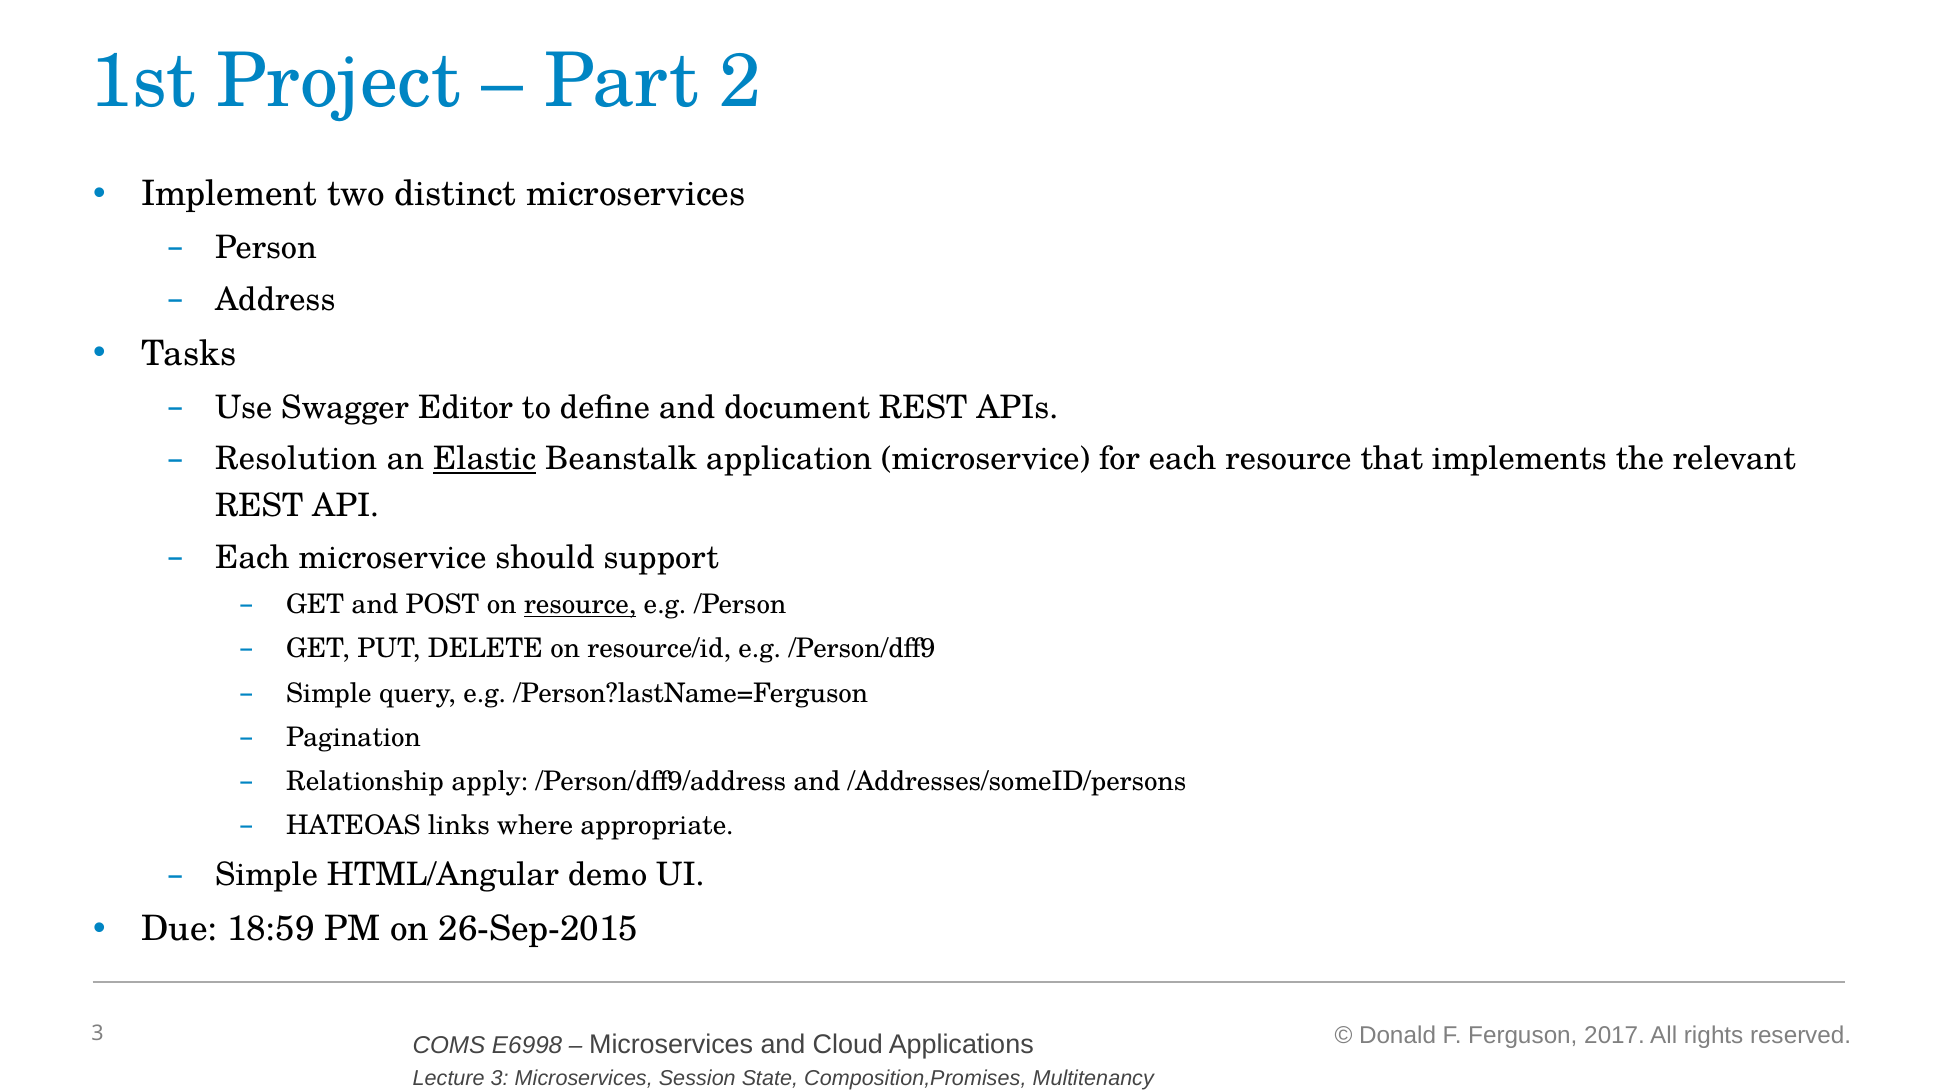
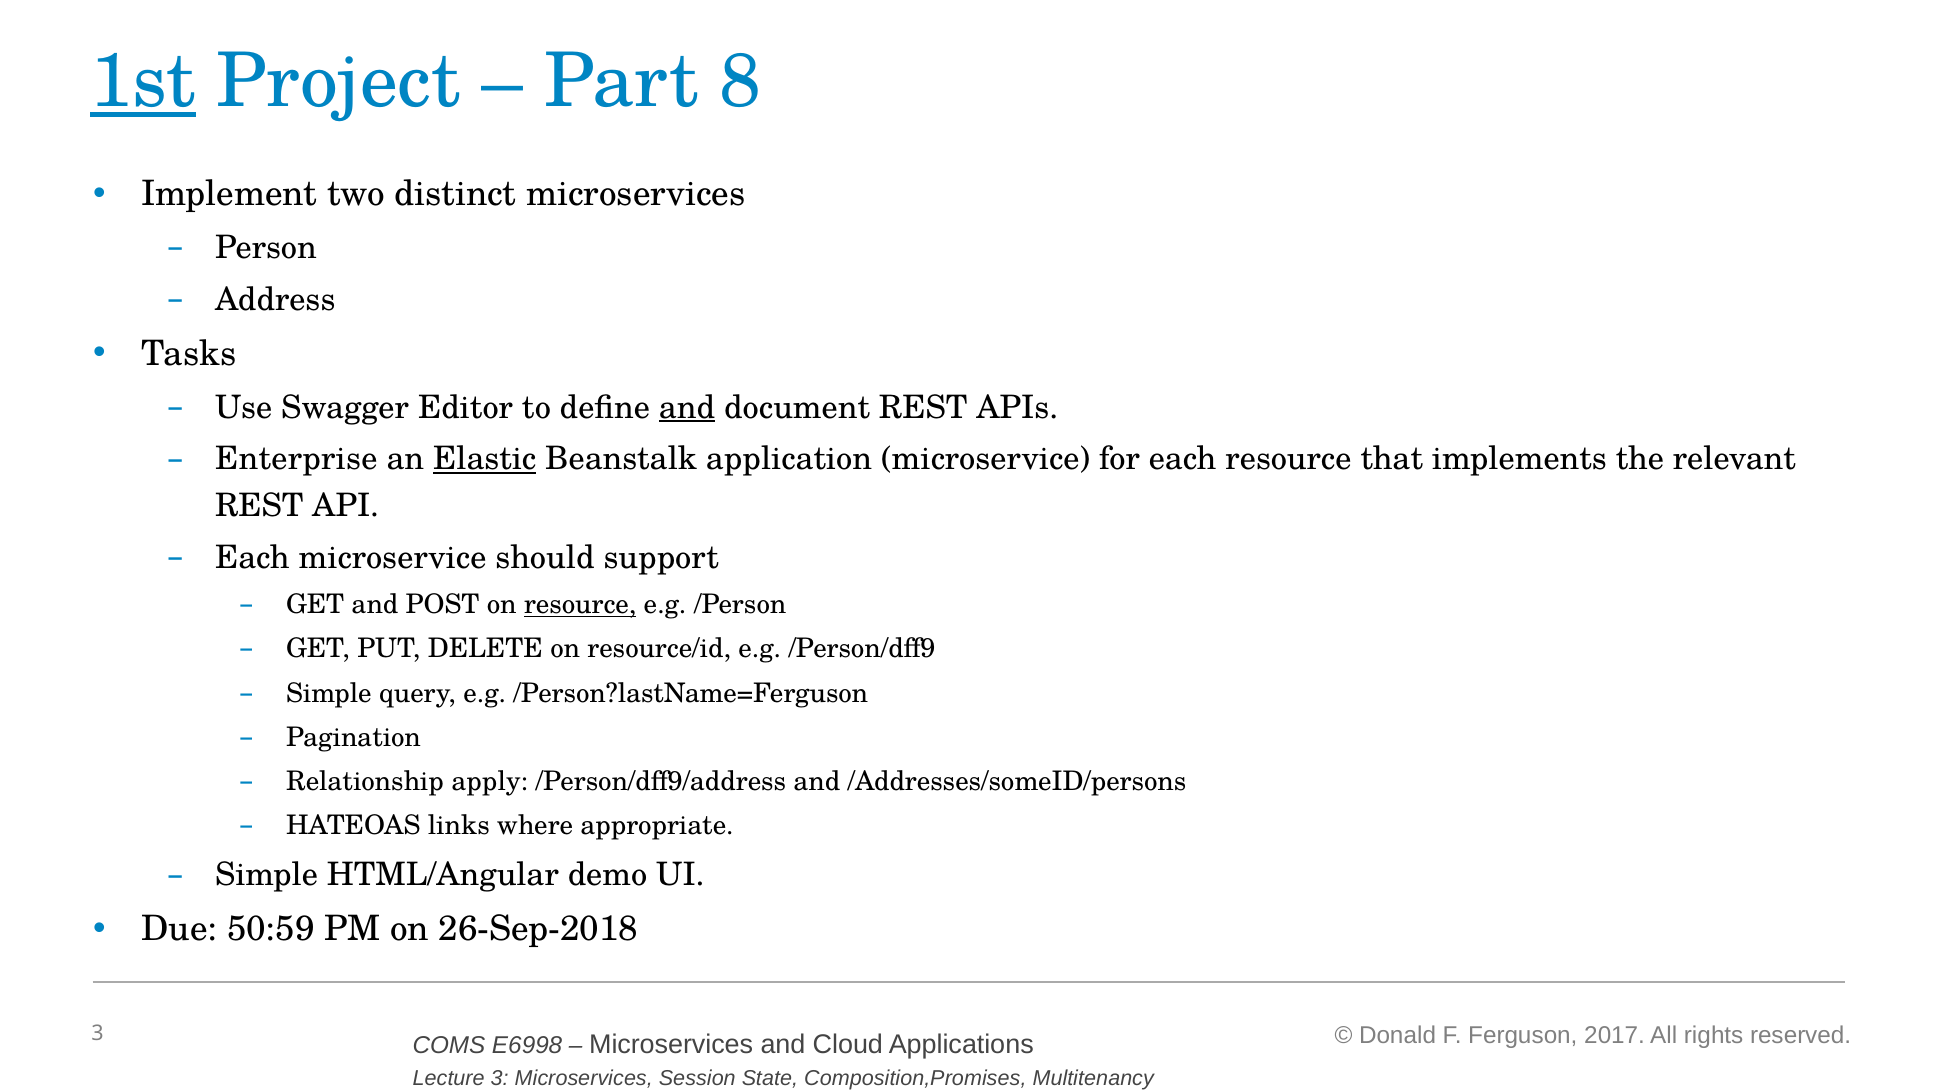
1st underline: none -> present
2: 2 -> 8
and at (687, 408) underline: none -> present
Resolution: Resolution -> Enterprise
18:59: 18:59 -> 50:59
26-Sep-2015: 26-Sep-2015 -> 26-Sep-2018
